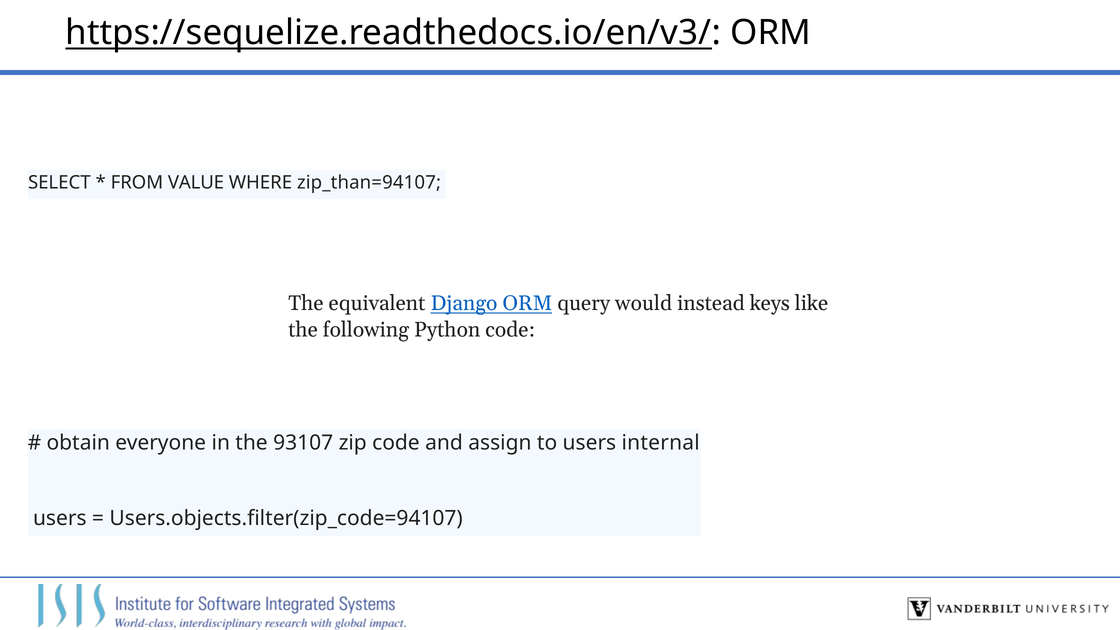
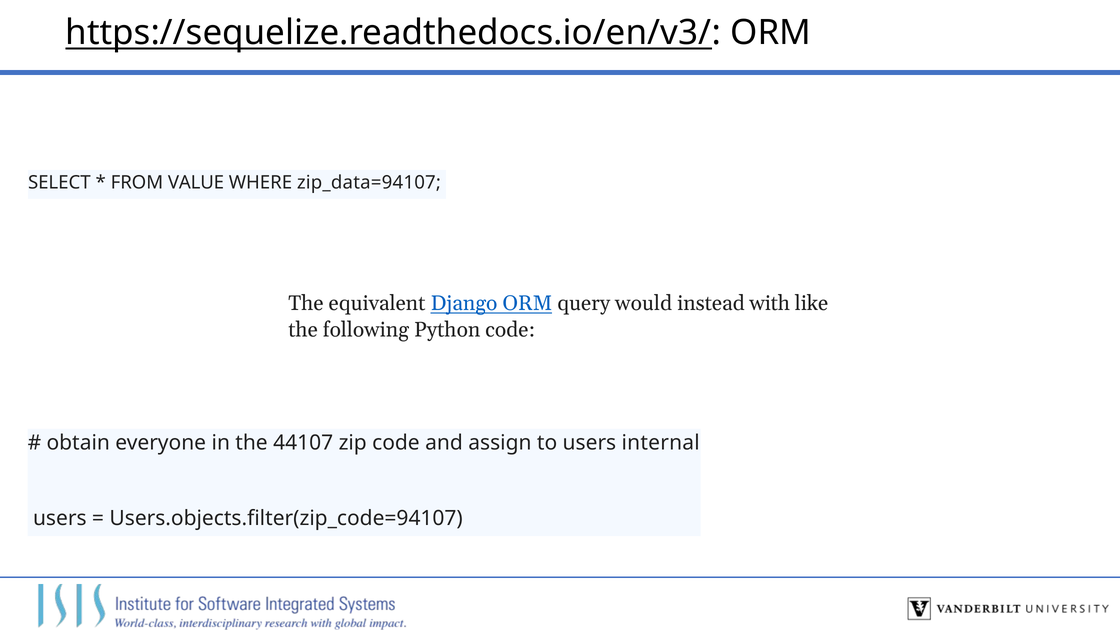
zip_than=94107: zip_than=94107 -> zip_data=94107
keys: keys -> with
93107: 93107 -> 44107
